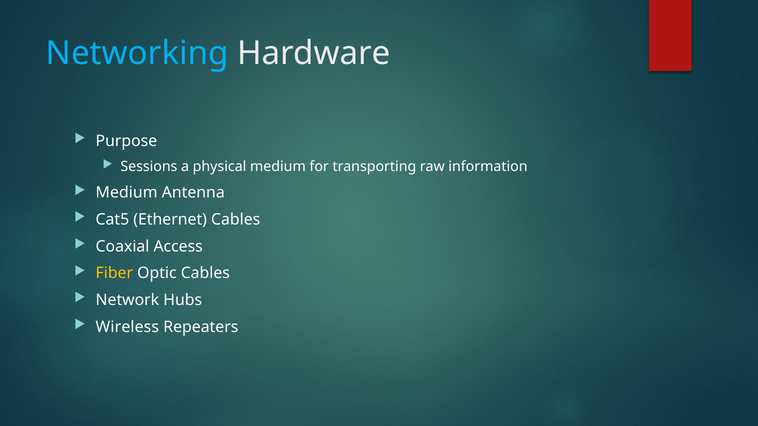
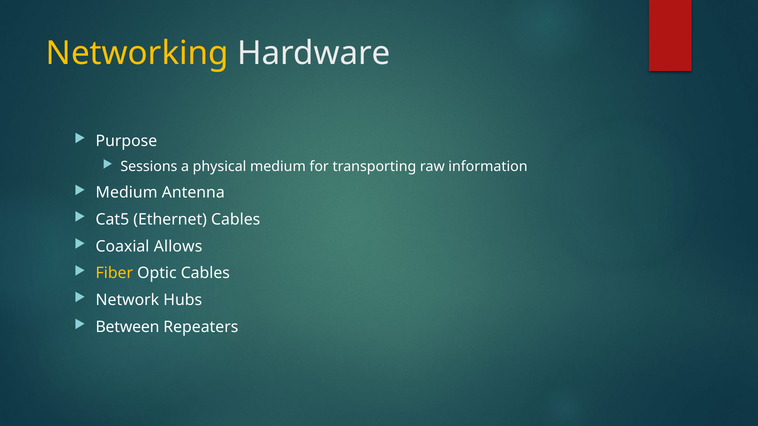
Networking colour: light blue -> yellow
Access: Access -> Allows
Wireless: Wireless -> Between
